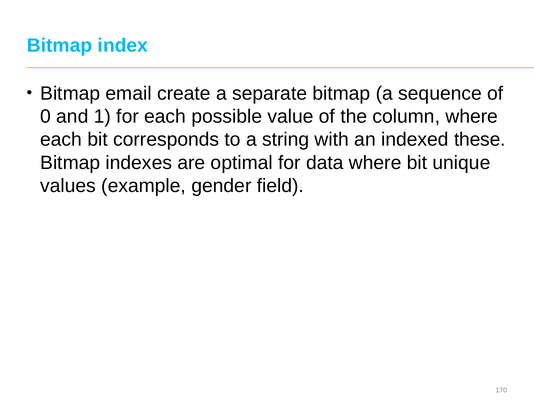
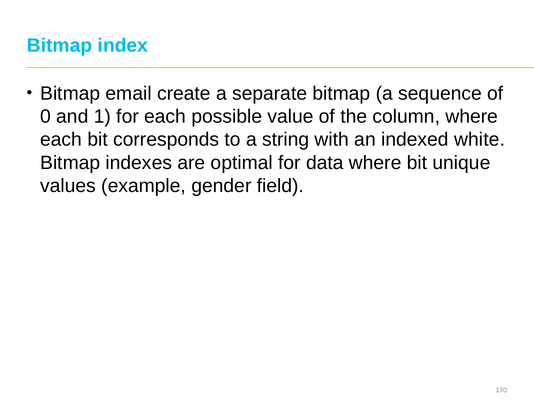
these: these -> white
